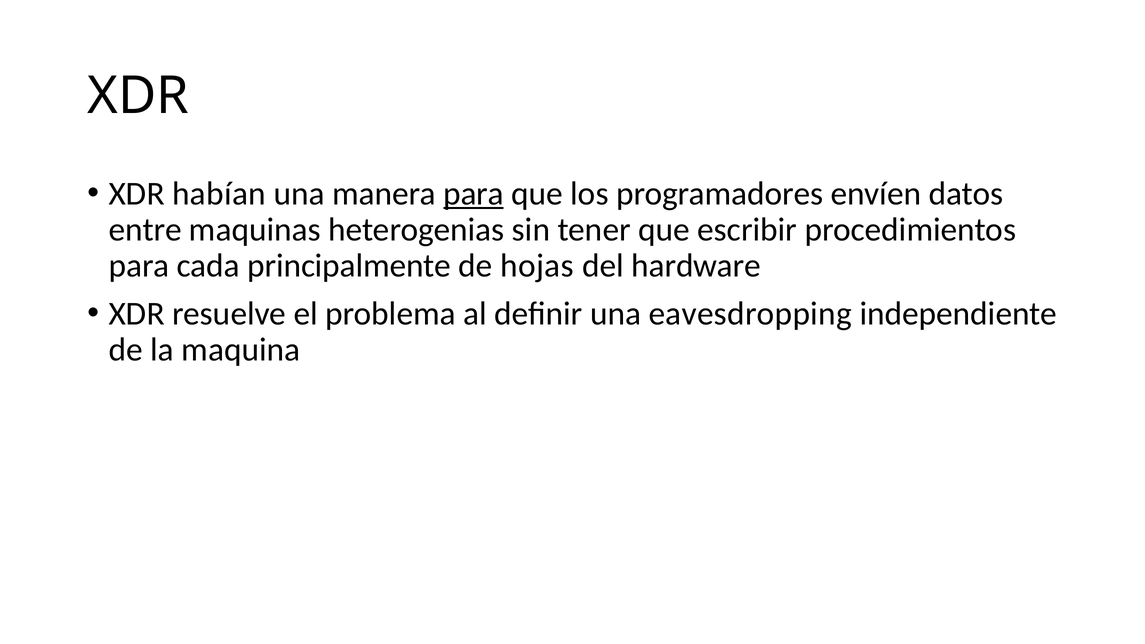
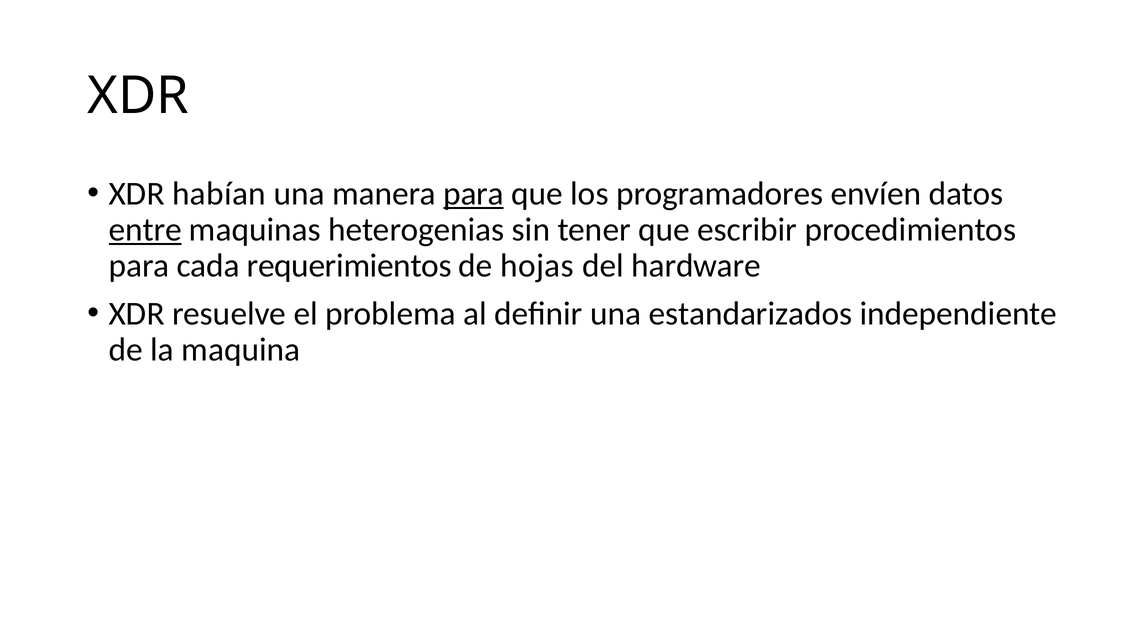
entre underline: none -> present
principalmente: principalmente -> requerimientos
eavesdropping: eavesdropping -> estandarizados
